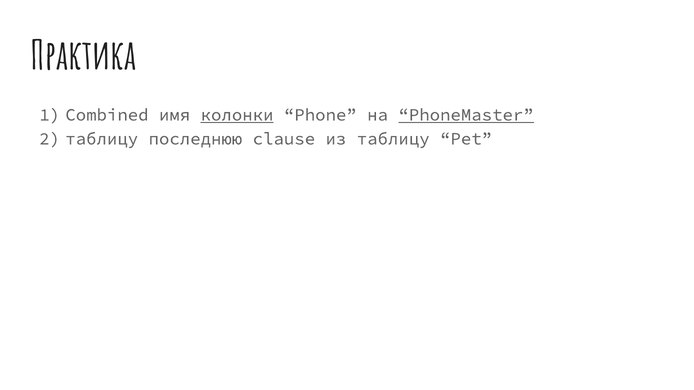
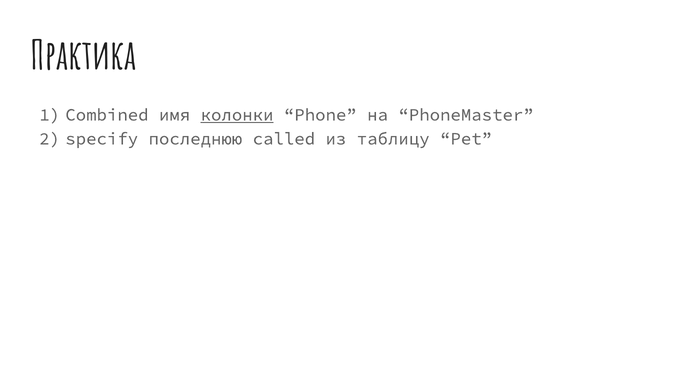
PhoneMaster underline: present -> none
таблицу at (102, 139): таблицу -> specify
clause: clause -> called
